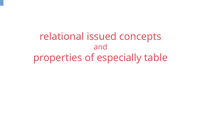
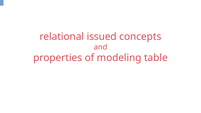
especially: especially -> modeling
